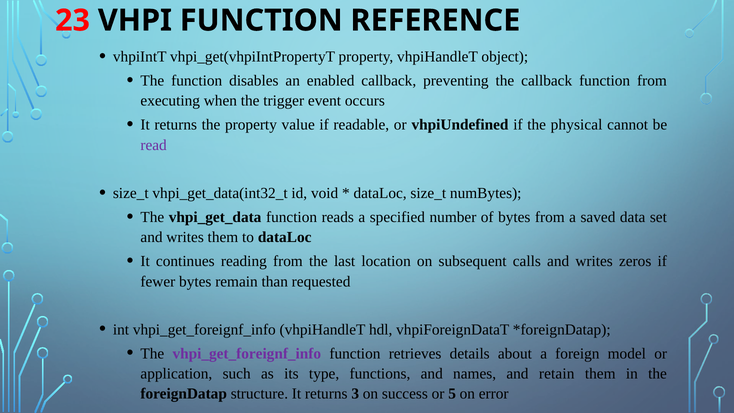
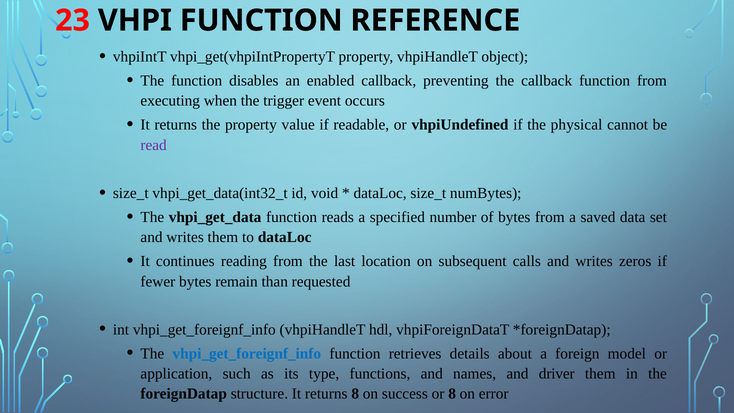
vhpi_get_foreignf_info at (247, 353) colour: purple -> blue
retain: retain -> driver
returns 3: 3 -> 8
or 5: 5 -> 8
